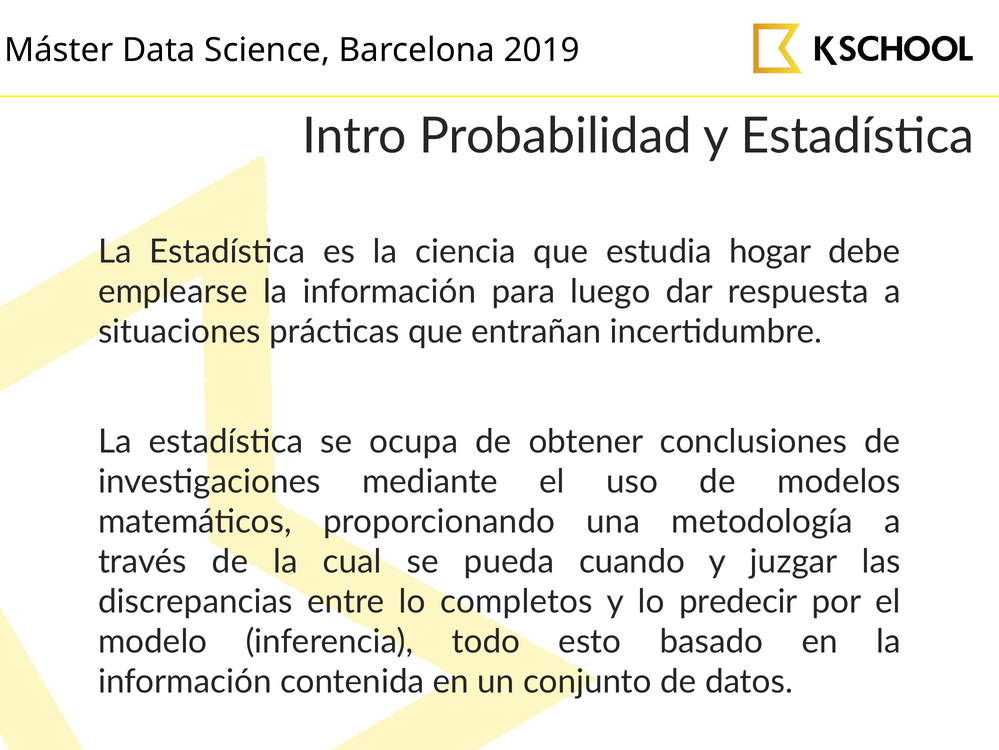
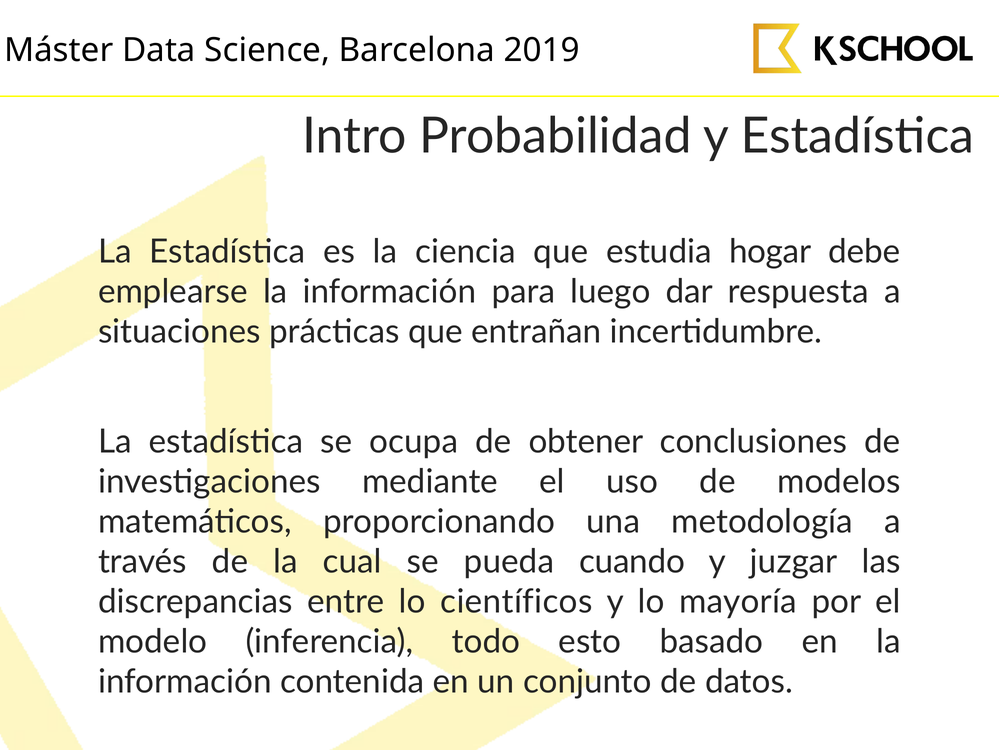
completos: completos -> científicos
predecir: predecir -> mayoría
